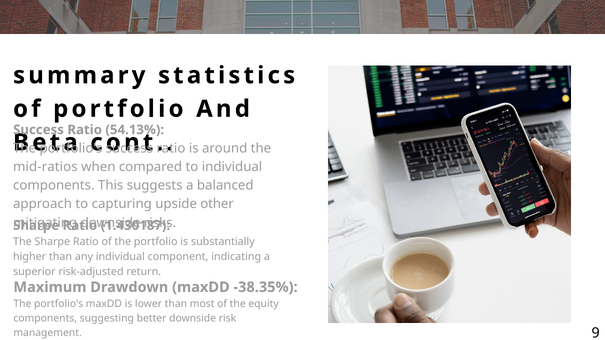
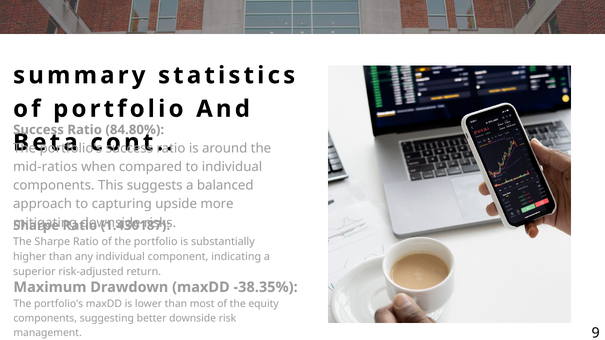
54.13%: 54.13% -> 84.80%
other: other -> more
